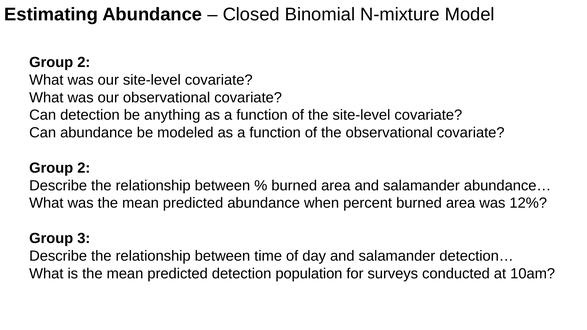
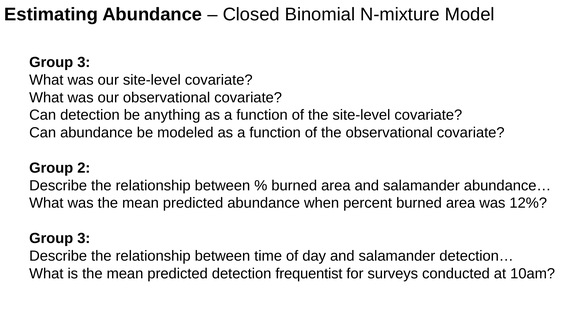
2 at (84, 62): 2 -> 3
population: population -> frequentist
